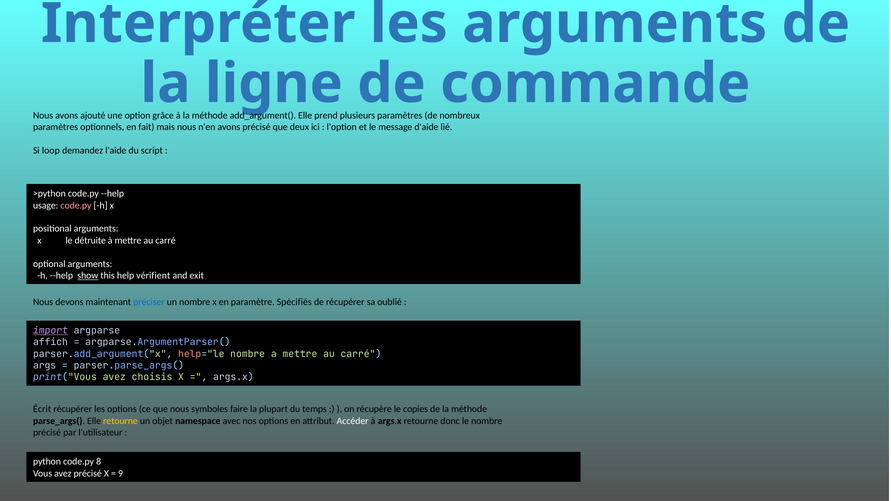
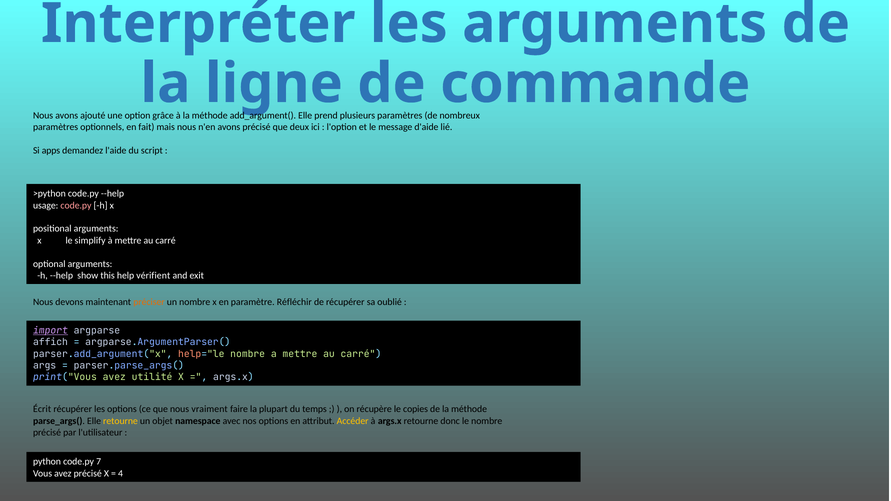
loop: loop -> apps
détruite: détruite -> simplify
show underline: present -> none
préciser colour: blue -> orange
Spécifiés: Spécifiés -> Réfléchir
choisis: choisis -> utilité
symboles: symboles -> vraiment
Accéder colour: white -> yellow
8: 8 -> 7
9: 9 -> 4
